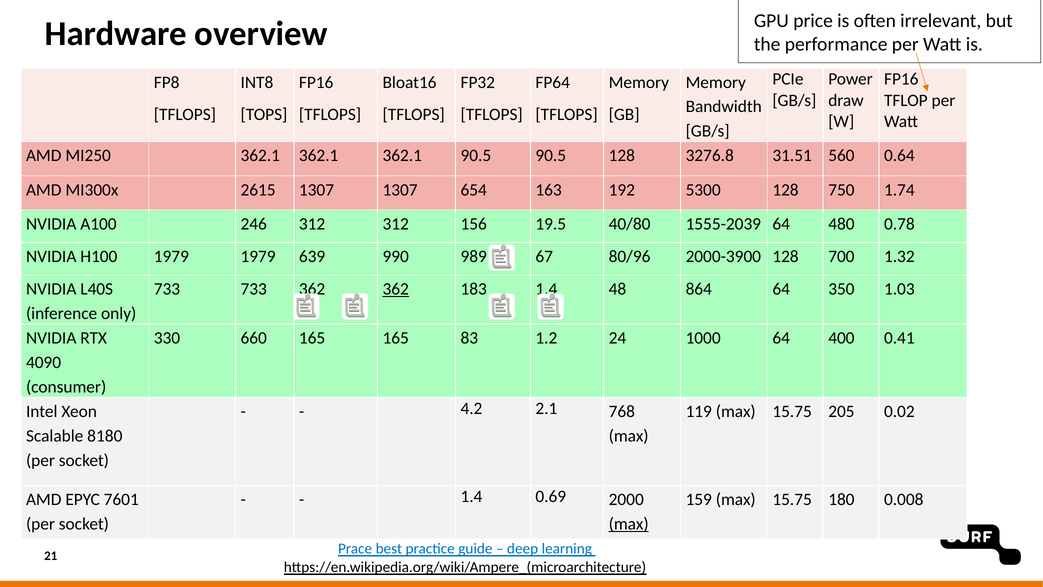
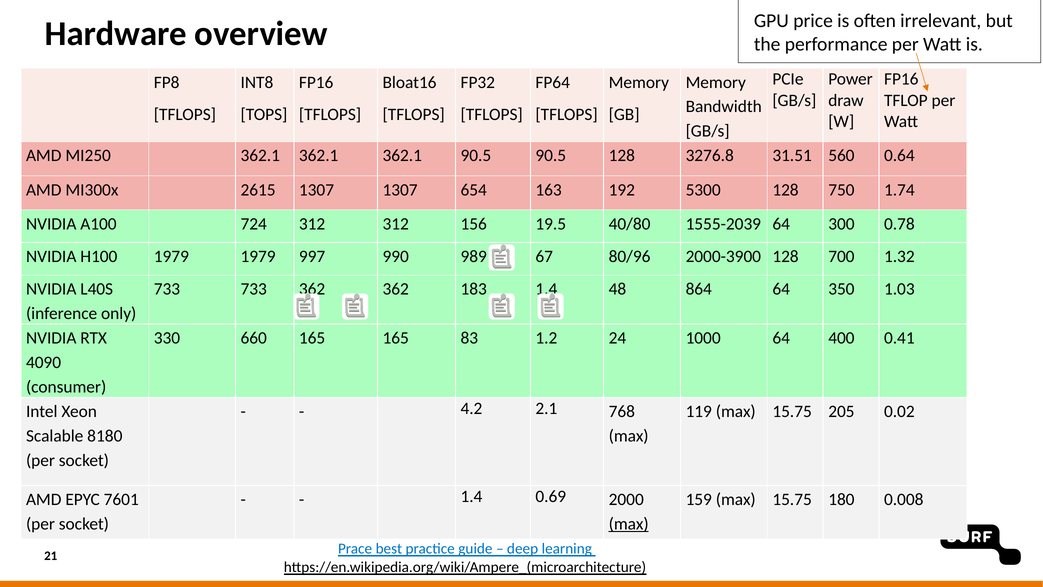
246: 246 -> 724
480: 480 -> 300
639: 639 -> 997
362 at (396, 289) underline: present -> none
